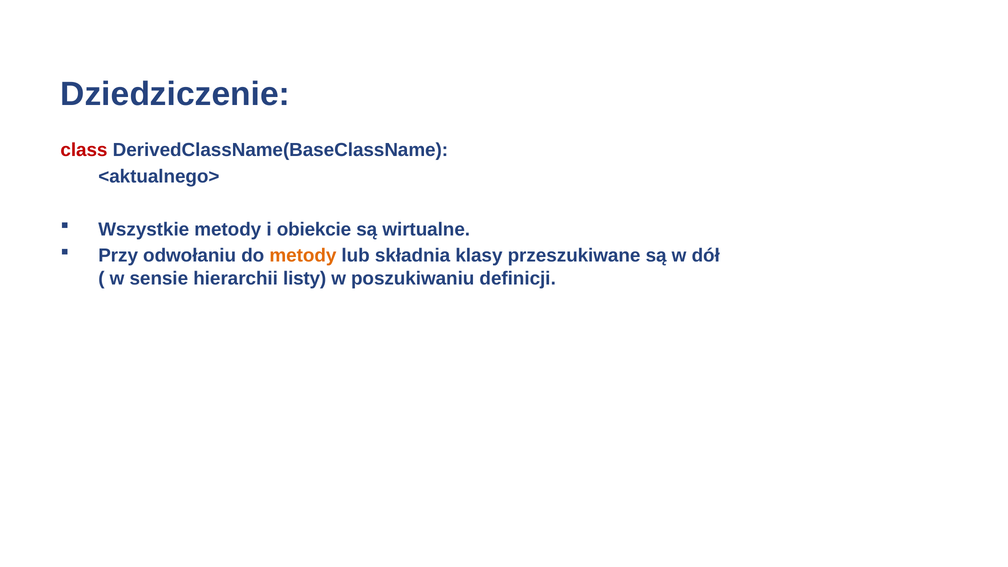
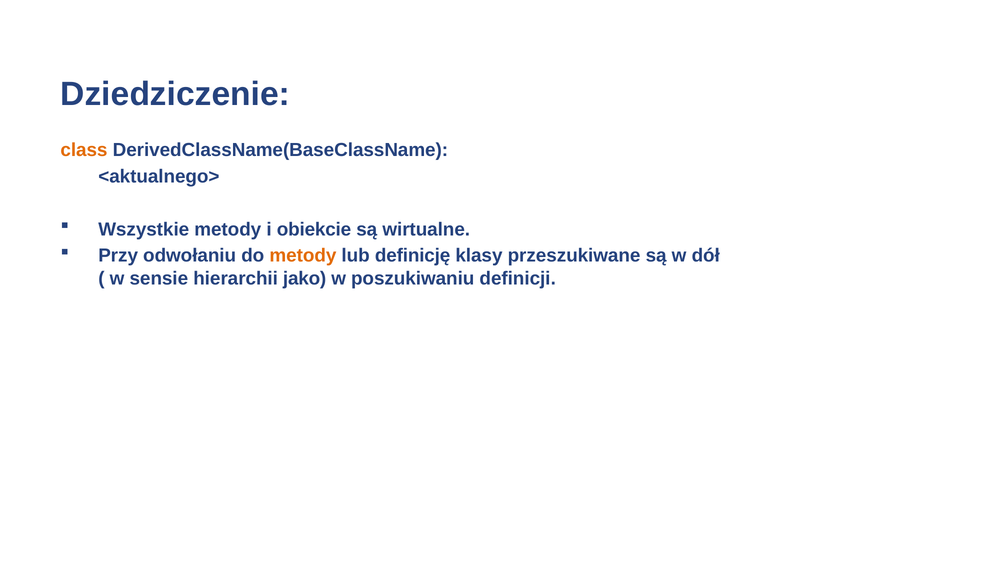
class colour: red -> orange
składnia: składnia -> definicję
listy: listy -> jako
